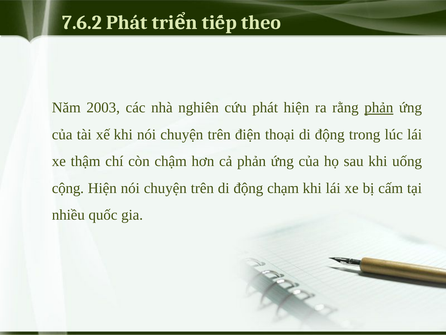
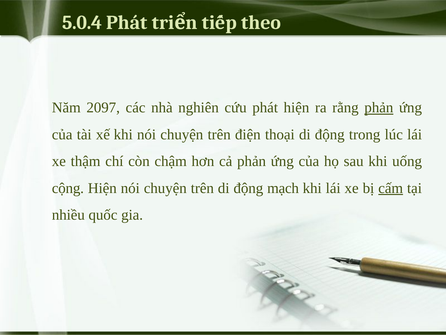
7.6.2: 7.6.2 -> 5.0.4
2003: 2003 -> 2097
chạm: chạm -> mạch
cấm underline: none -> present
